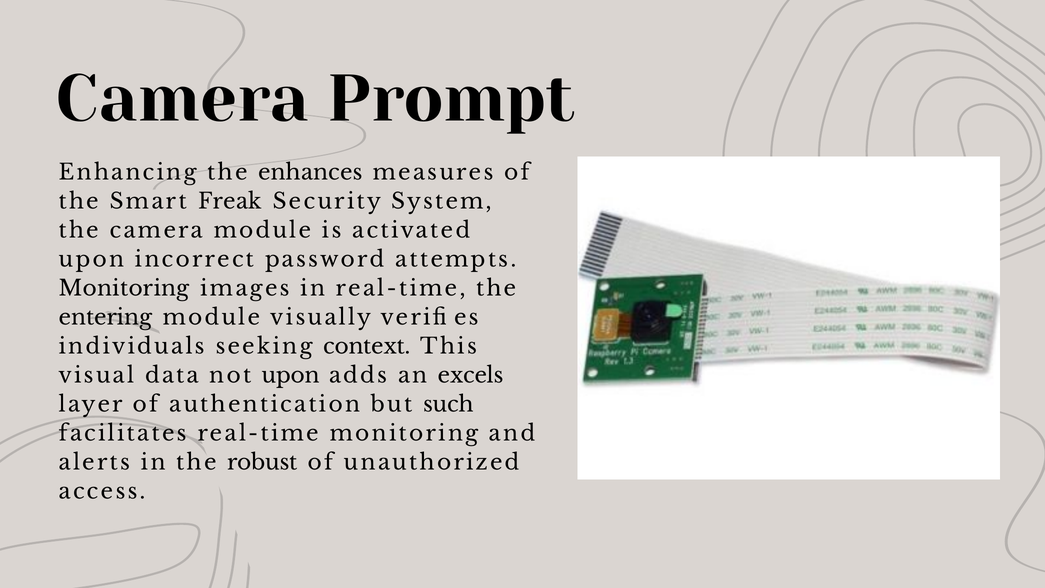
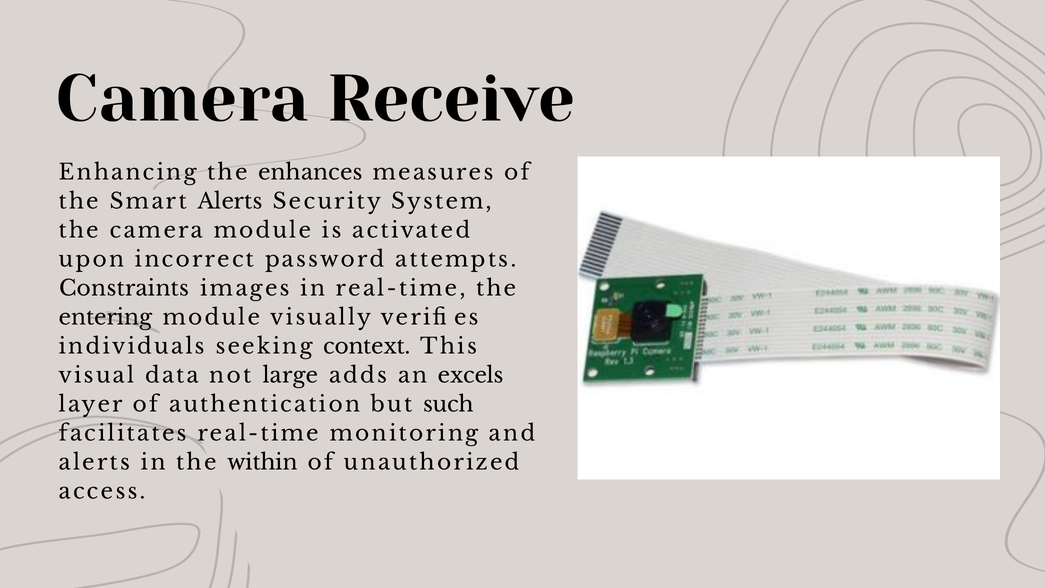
Prompt: Prompt -> Receive
Smart Freak: Freak -> Alerts
Monitoring at (124, 288): Monitoring -> Constraints
not upon: upon -> large
robust: robust -> within
